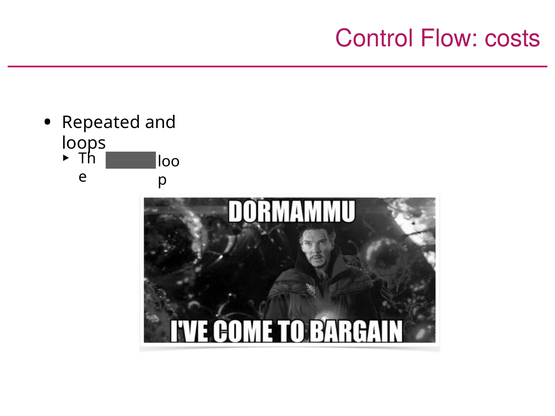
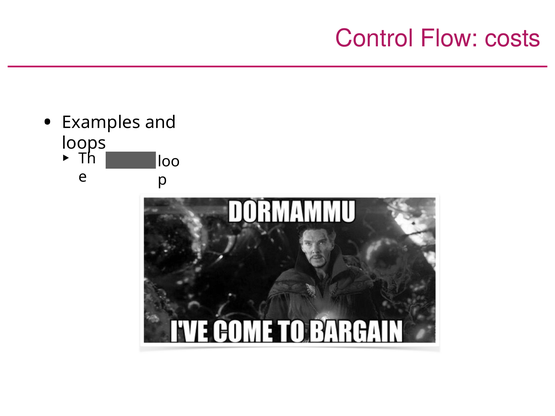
Repeated: Repeated -> Examples
